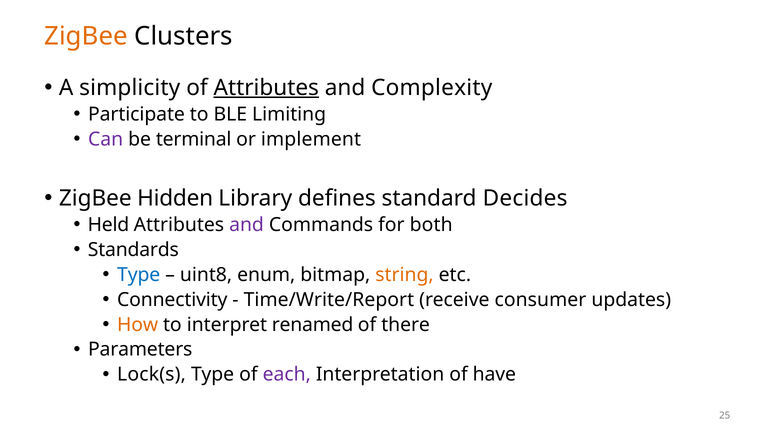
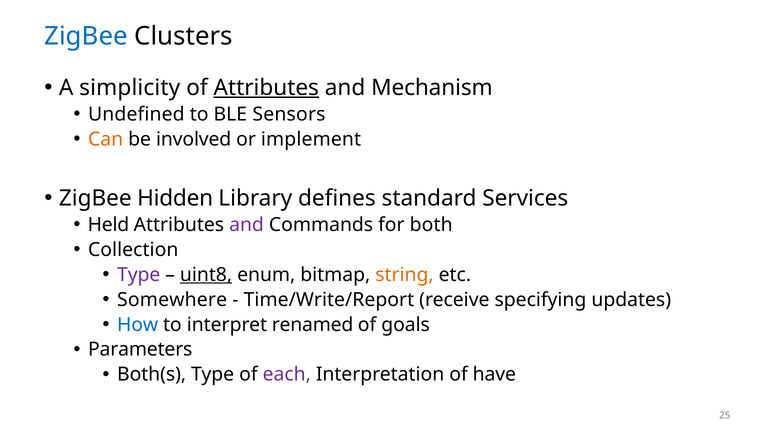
ZigBee at (86, 36) colour: orange -> blue
Complexity: Complexity -> Mechanism
Participate: Participate -> Undefined
Limiting: Limiting -> Sensors
Can colour: purple -> orange
terminal: terminal -> involved
Decides: Decides -> Services
Standards: Standards -> Collection
Type at (139, 275) colour: blue -> purple
uint8 underline: none -> present
Connectivity: Connectivity -> Somewhere
consumer: consumer -> specifying
How colour: orange -> blue
there: there -> goals
Lock(s: Lock(s -> Both(s
